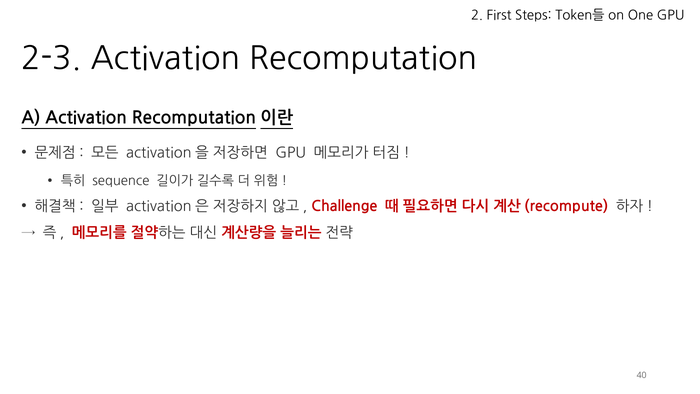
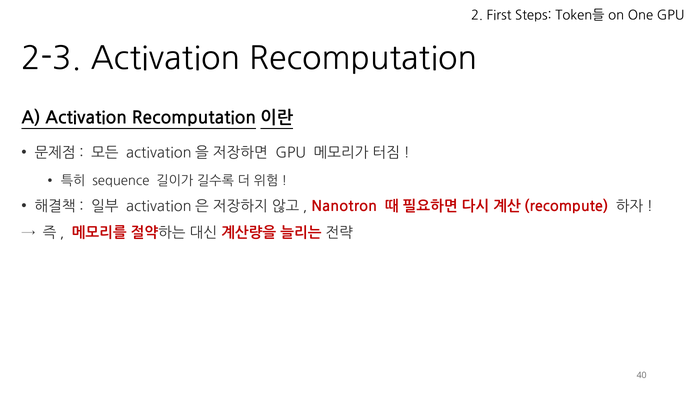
Challenge: Challenge -> Nanotron
